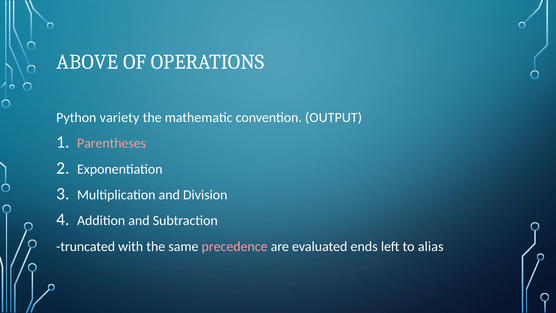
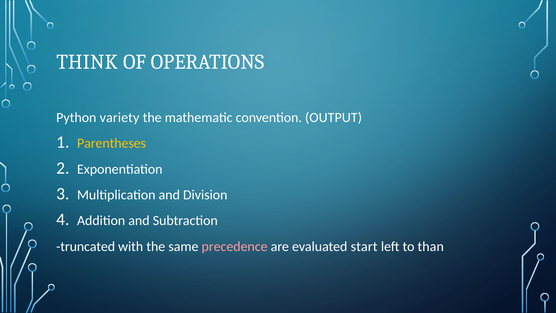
ABOVE: ABOVE -> THINK
Parentheses colour: pink -> yellow
ends: ends -> start
alias: alias -> than
